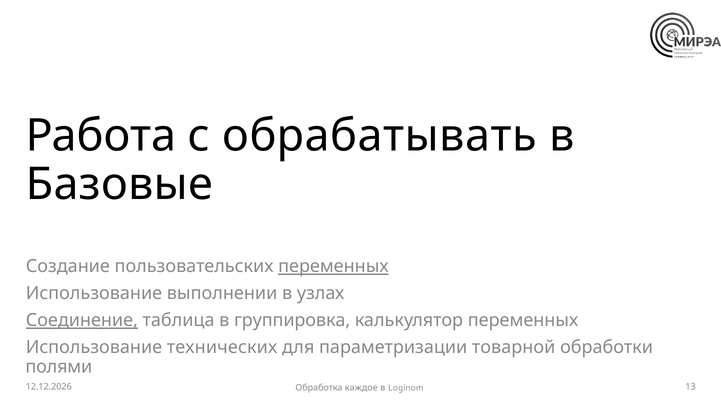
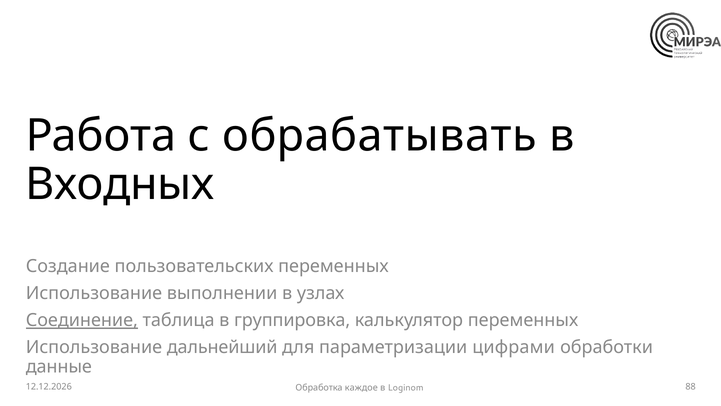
Базовые: Базовые -> Входных
переменных at (333, 266) underline: present -> none
технических: технических -> дальнейший
товарной: товарной -> цифрами
полями: полями -> данные
13: 13 -> 88
